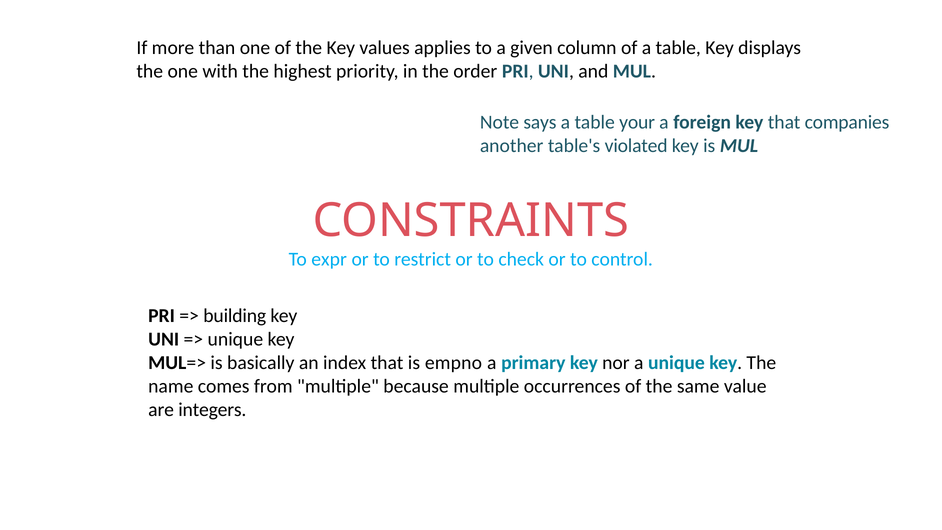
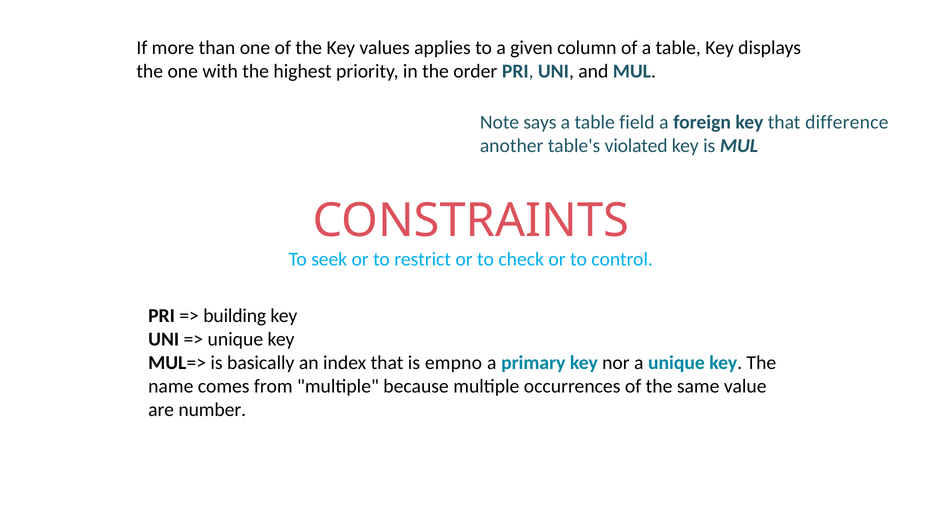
your: your -> field
companies: companies -> difference
expr: expr -> seek
integers: integers -> number
